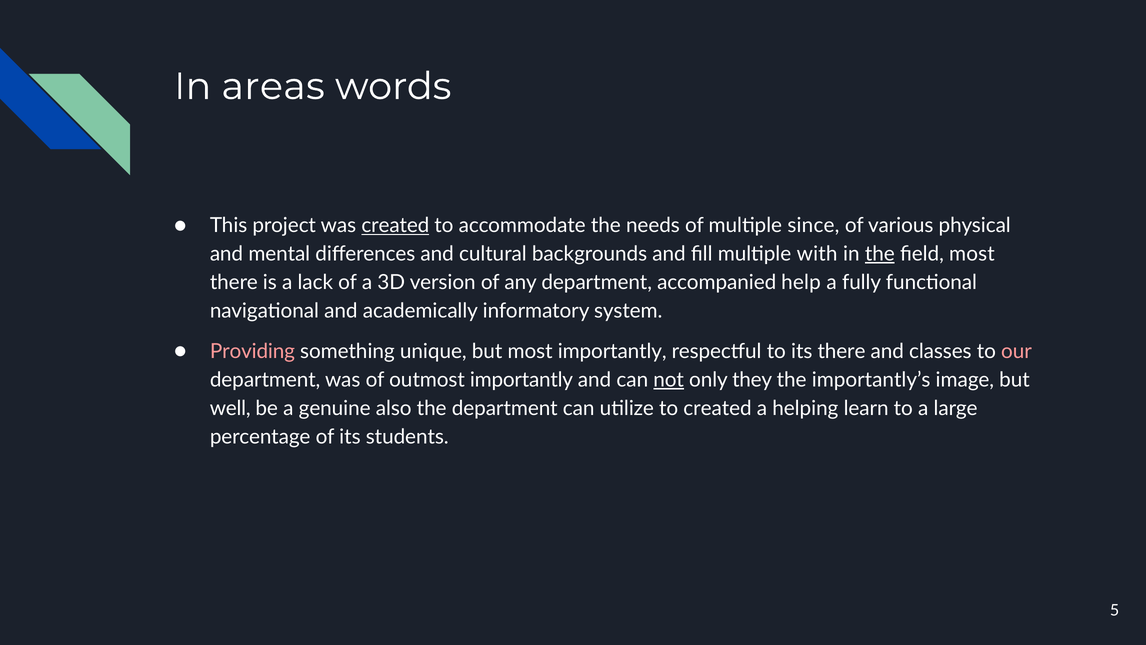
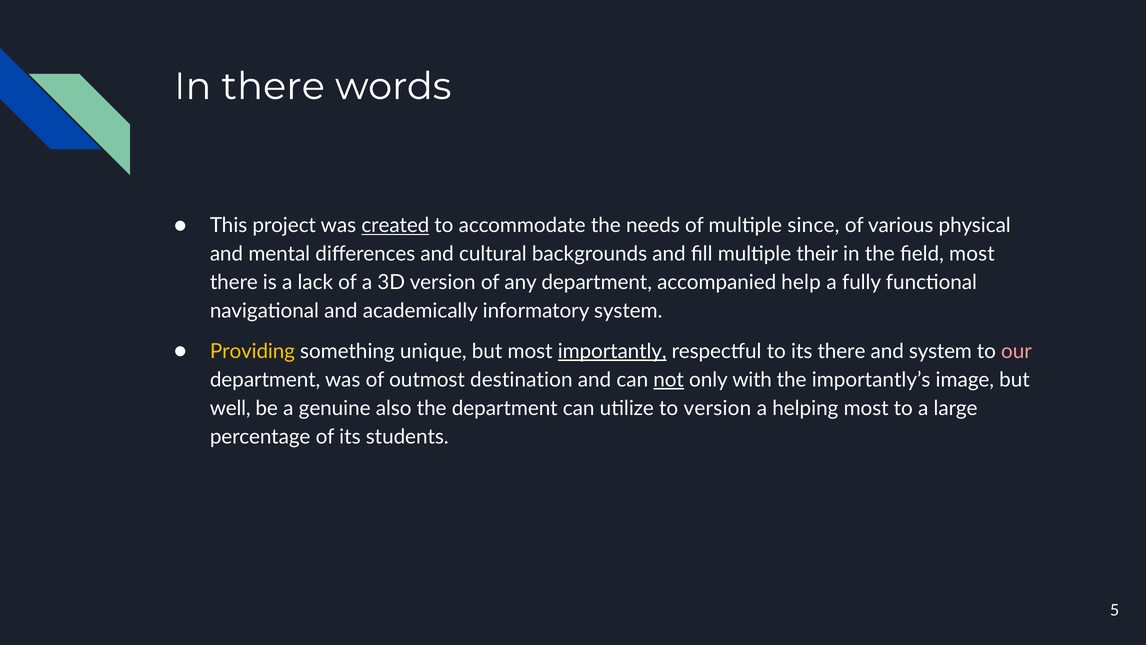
In areas: areas -> there
with: with -> their
the at (880, 254) underline: present -> none
Providing colour: pink -> yellow
importantly at (612, 351) underline: none -> present
and classes: classes -> system
outmost importantly: importantly -> destination
they: they -> with
to created: created -> version
helping learn: learn -> most
